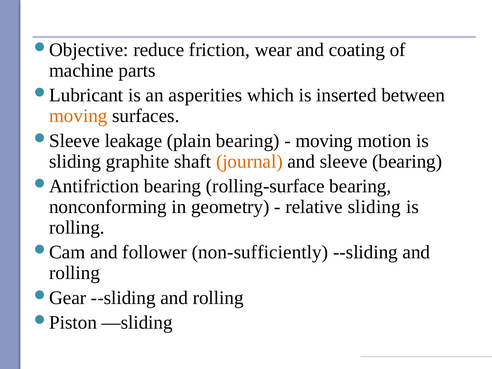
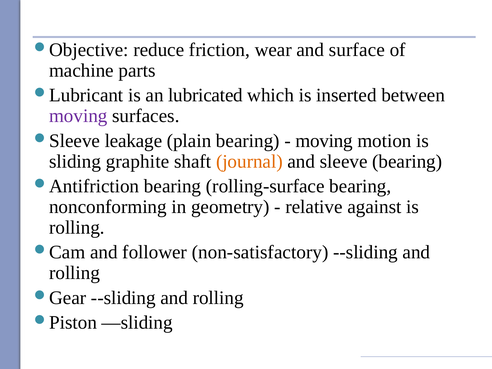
coating: coating -> surface
asperities: asperities -> lubricated
moving at (78, 116) colour: orange -> purple
relative sliding: sliding -> against
non-sufficiently: non-sufficiently -> non-satisfactory
